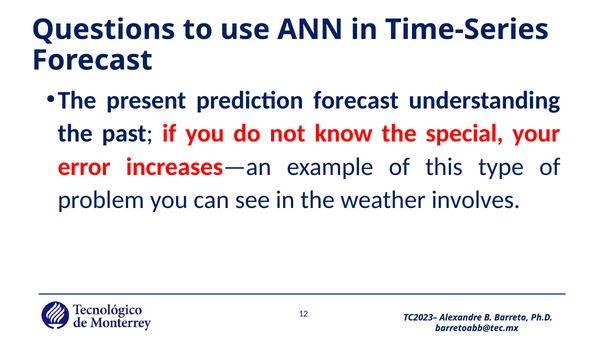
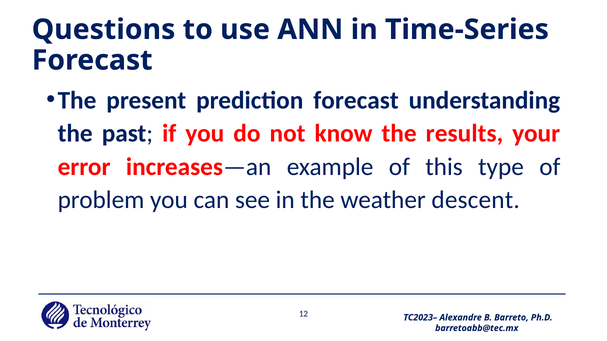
special: special -> results
involves: involves -> descent
